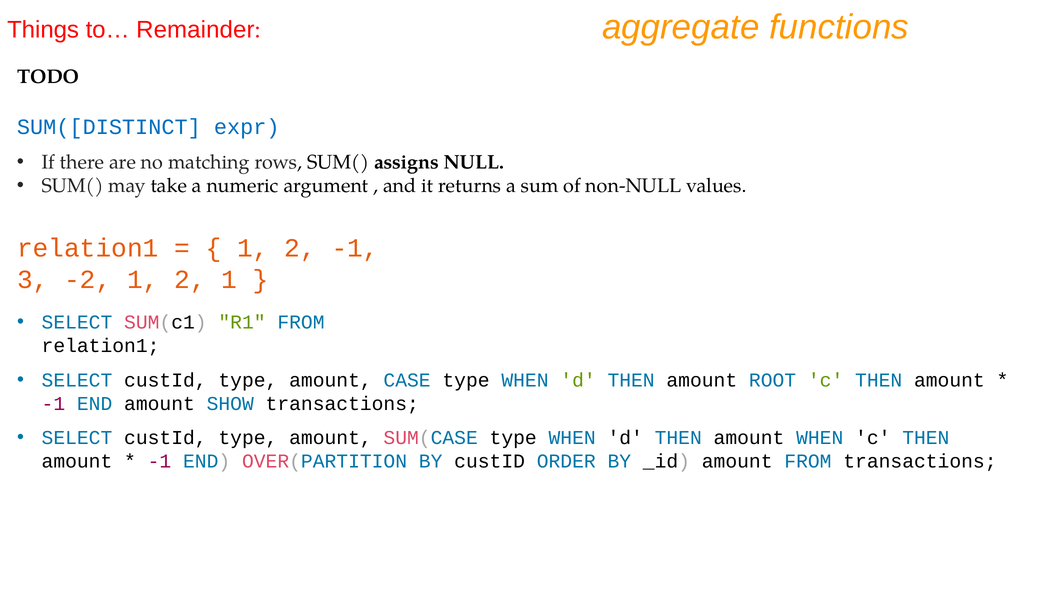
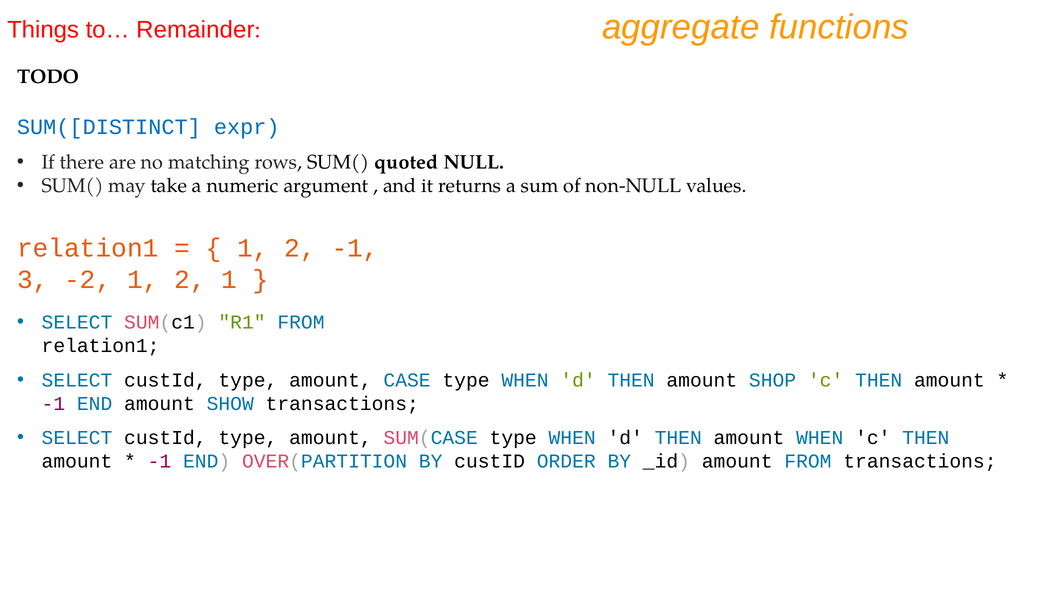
assigns: assigns -> quoted
ROOT: ROOT -> SHOP
